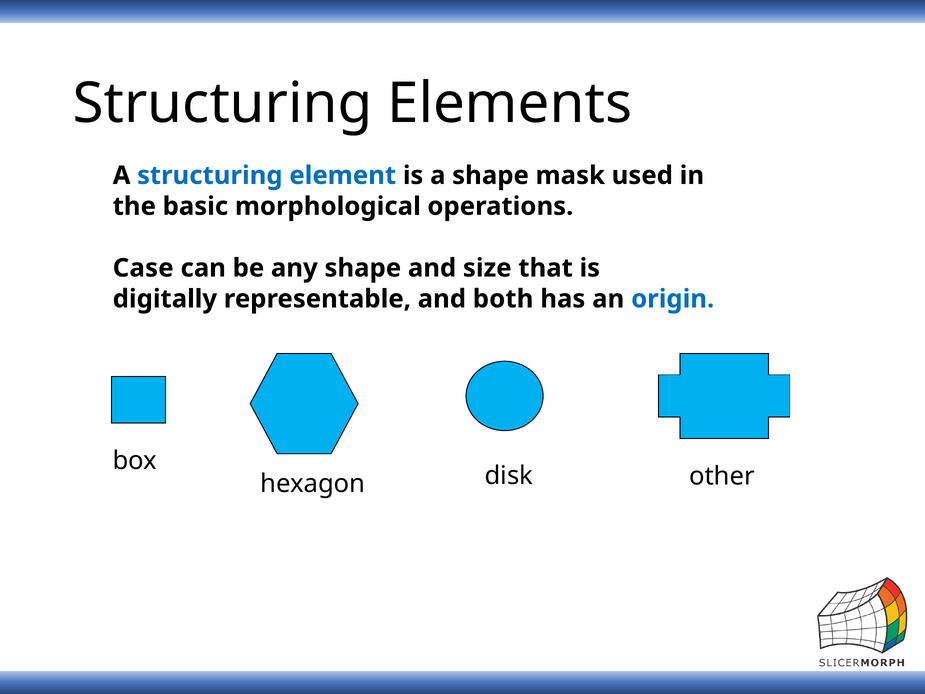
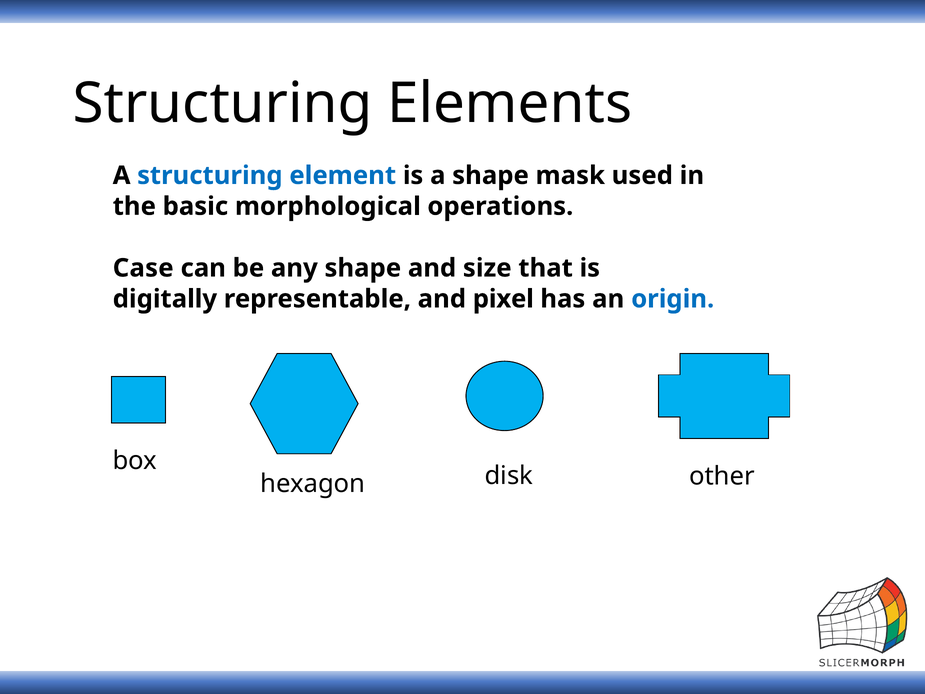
both: both -> pixel
